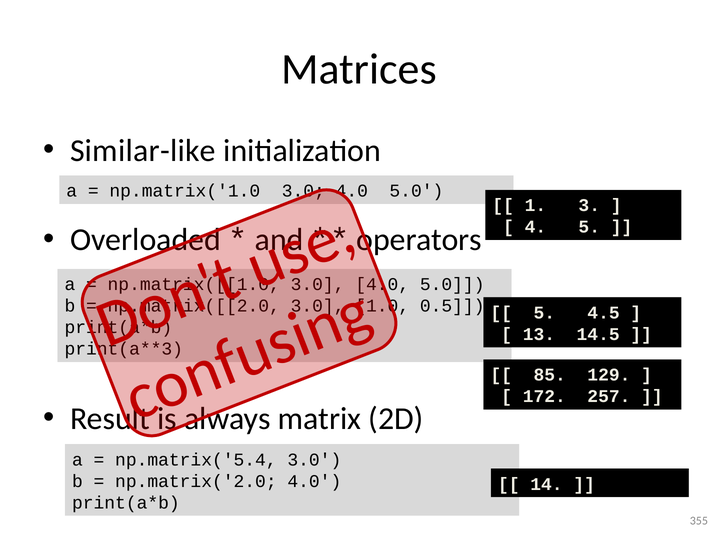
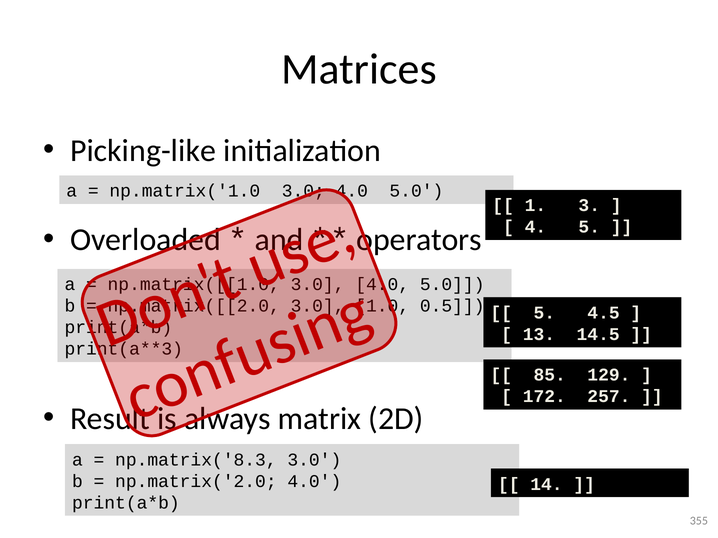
Similar-like: Similar-like -> Picking-like
np.matrix('5.4: np.matrix('5.4 -> np.matrix('8.3
